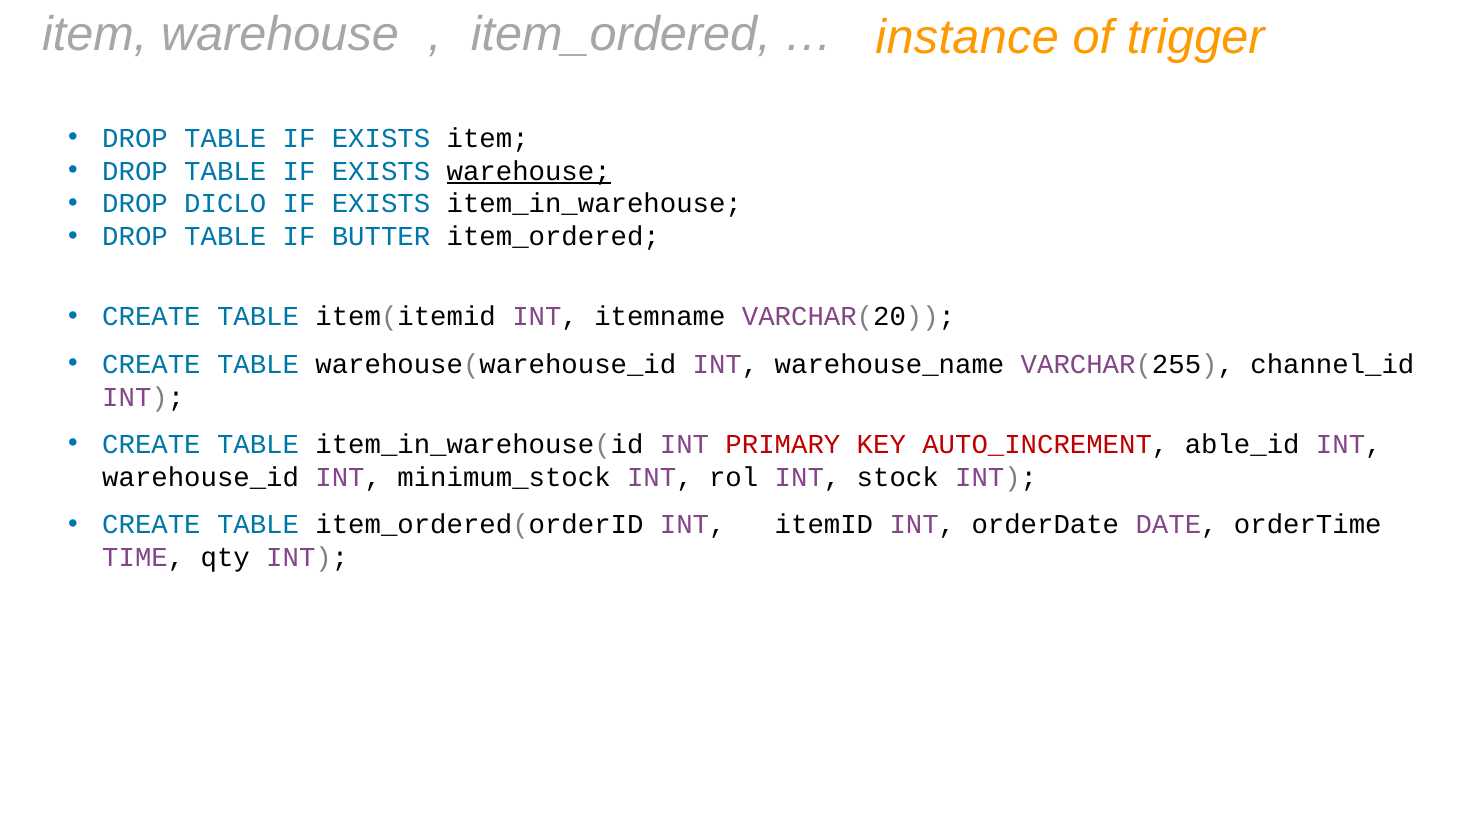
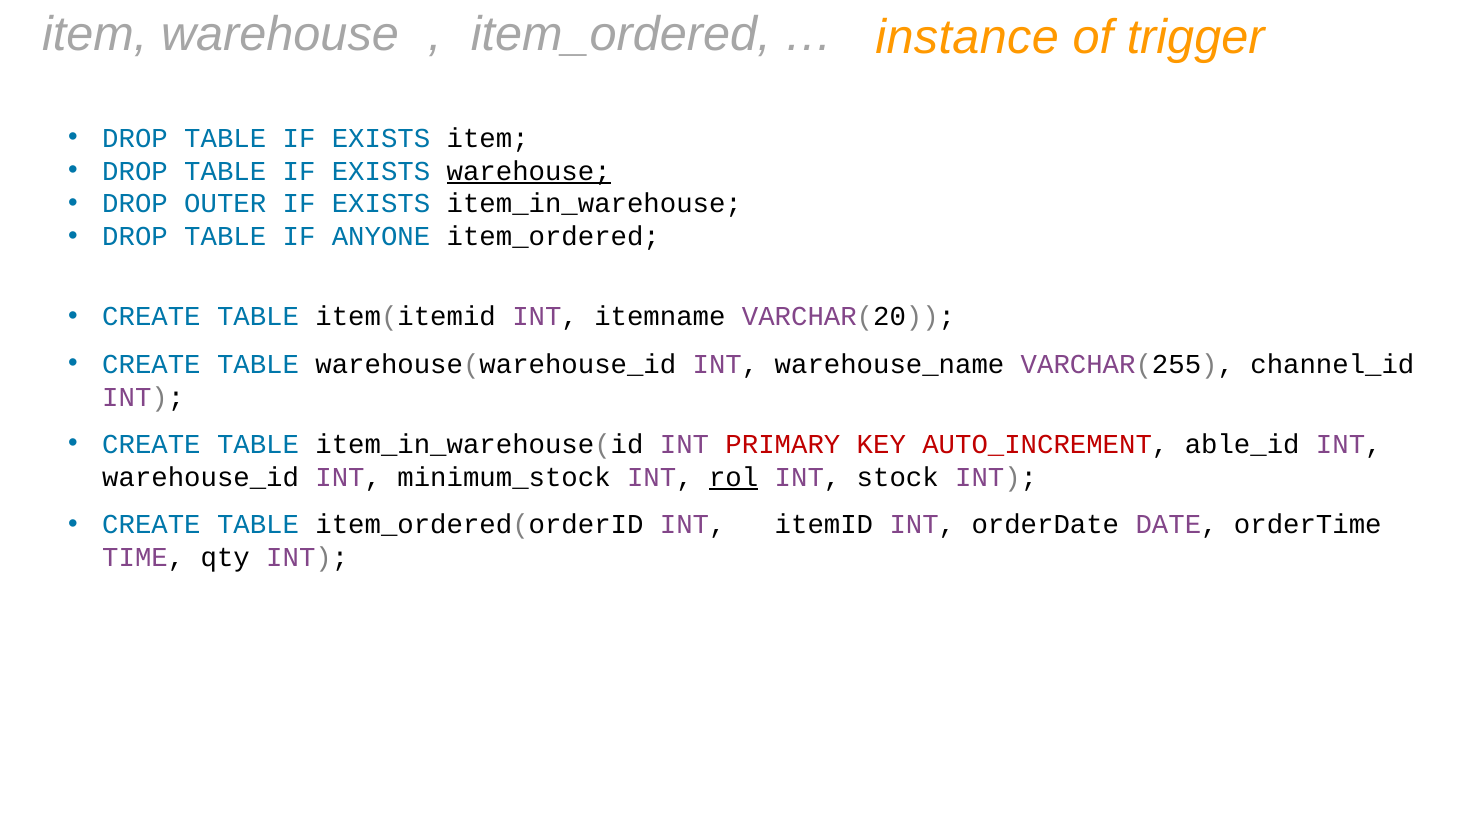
DICLO: DICLO -> OUTER
BUTTER: BUTTER -> ANYONE
rol underline: none -> present
